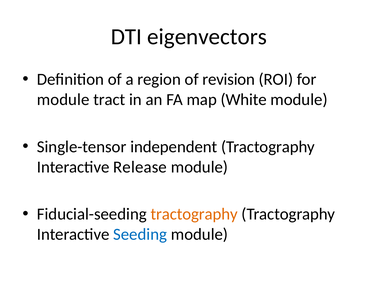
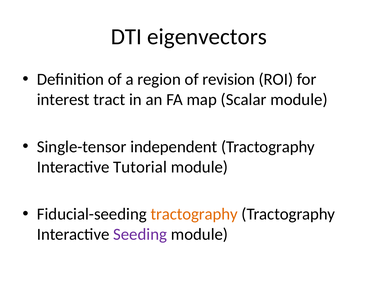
module at (63, 99): module -> interest
White: White -> Scalar
Release: Release -> Tutorial
Seeding colour: blue -> purple
